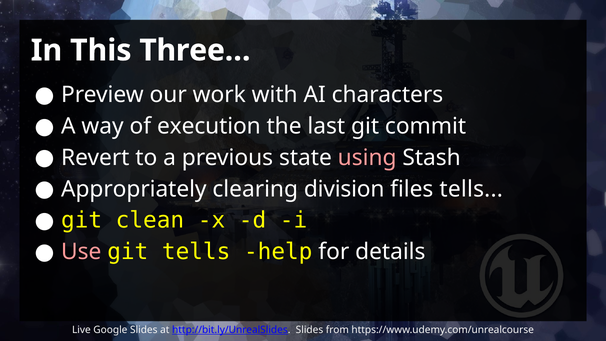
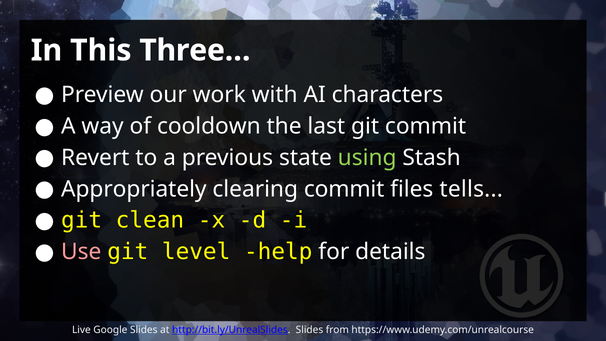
execution: execution -> cooldown
using colour: pink -> light green
clearing division: division -> commit
git tells: tells -> level
